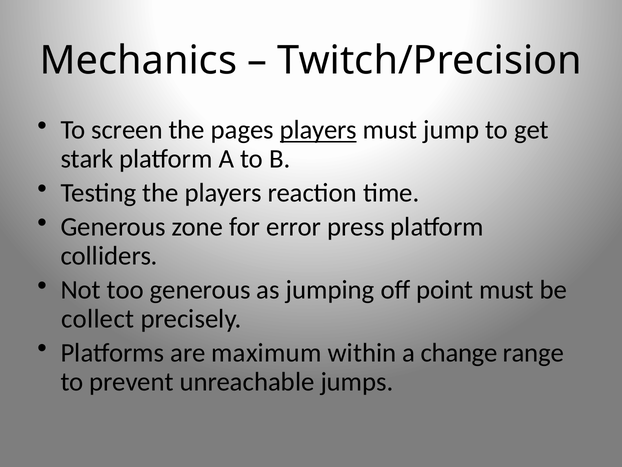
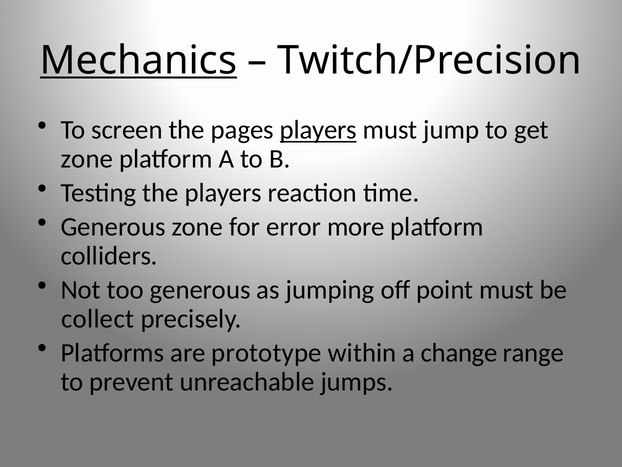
Mechanics underline: none -> present
stark at (87, 159): stark -> zone
press: press -> more
maximum: maximum -> prototype
